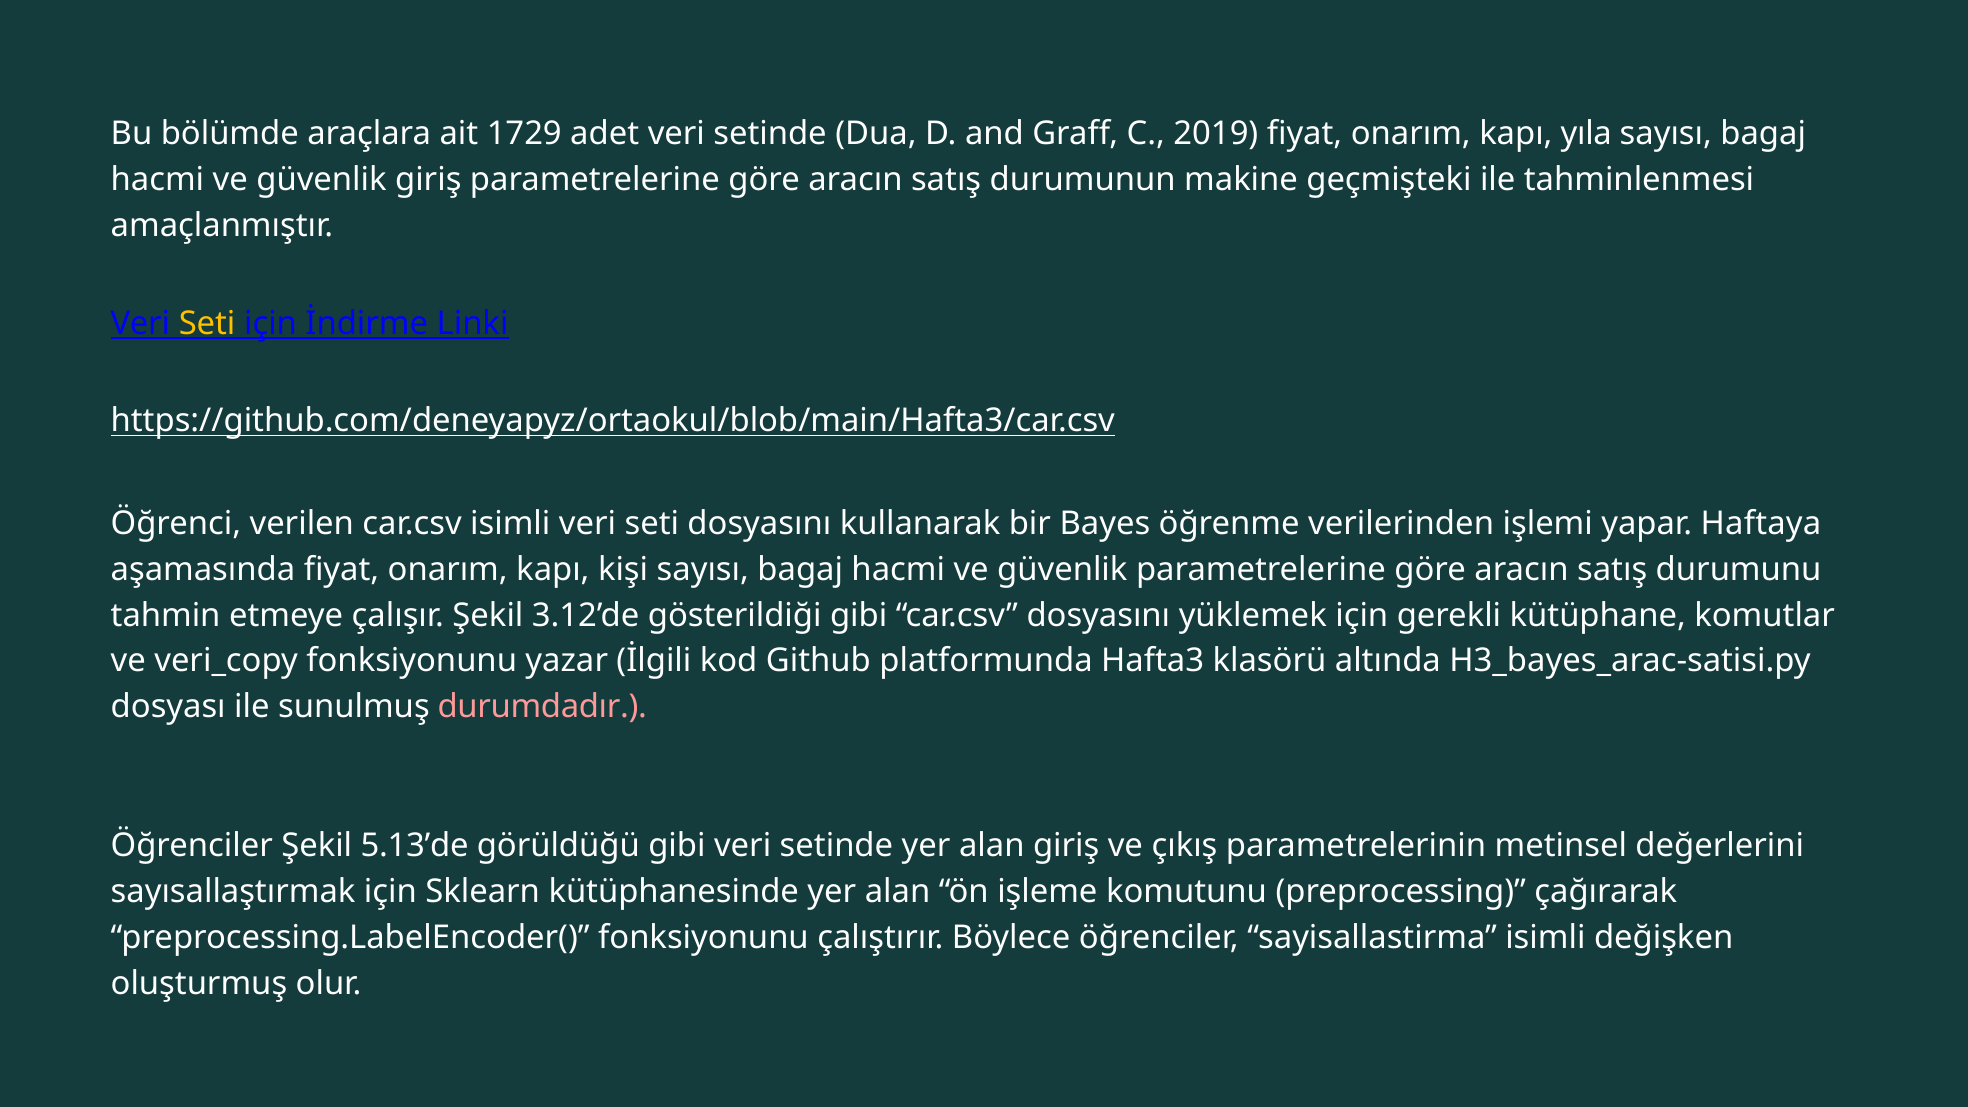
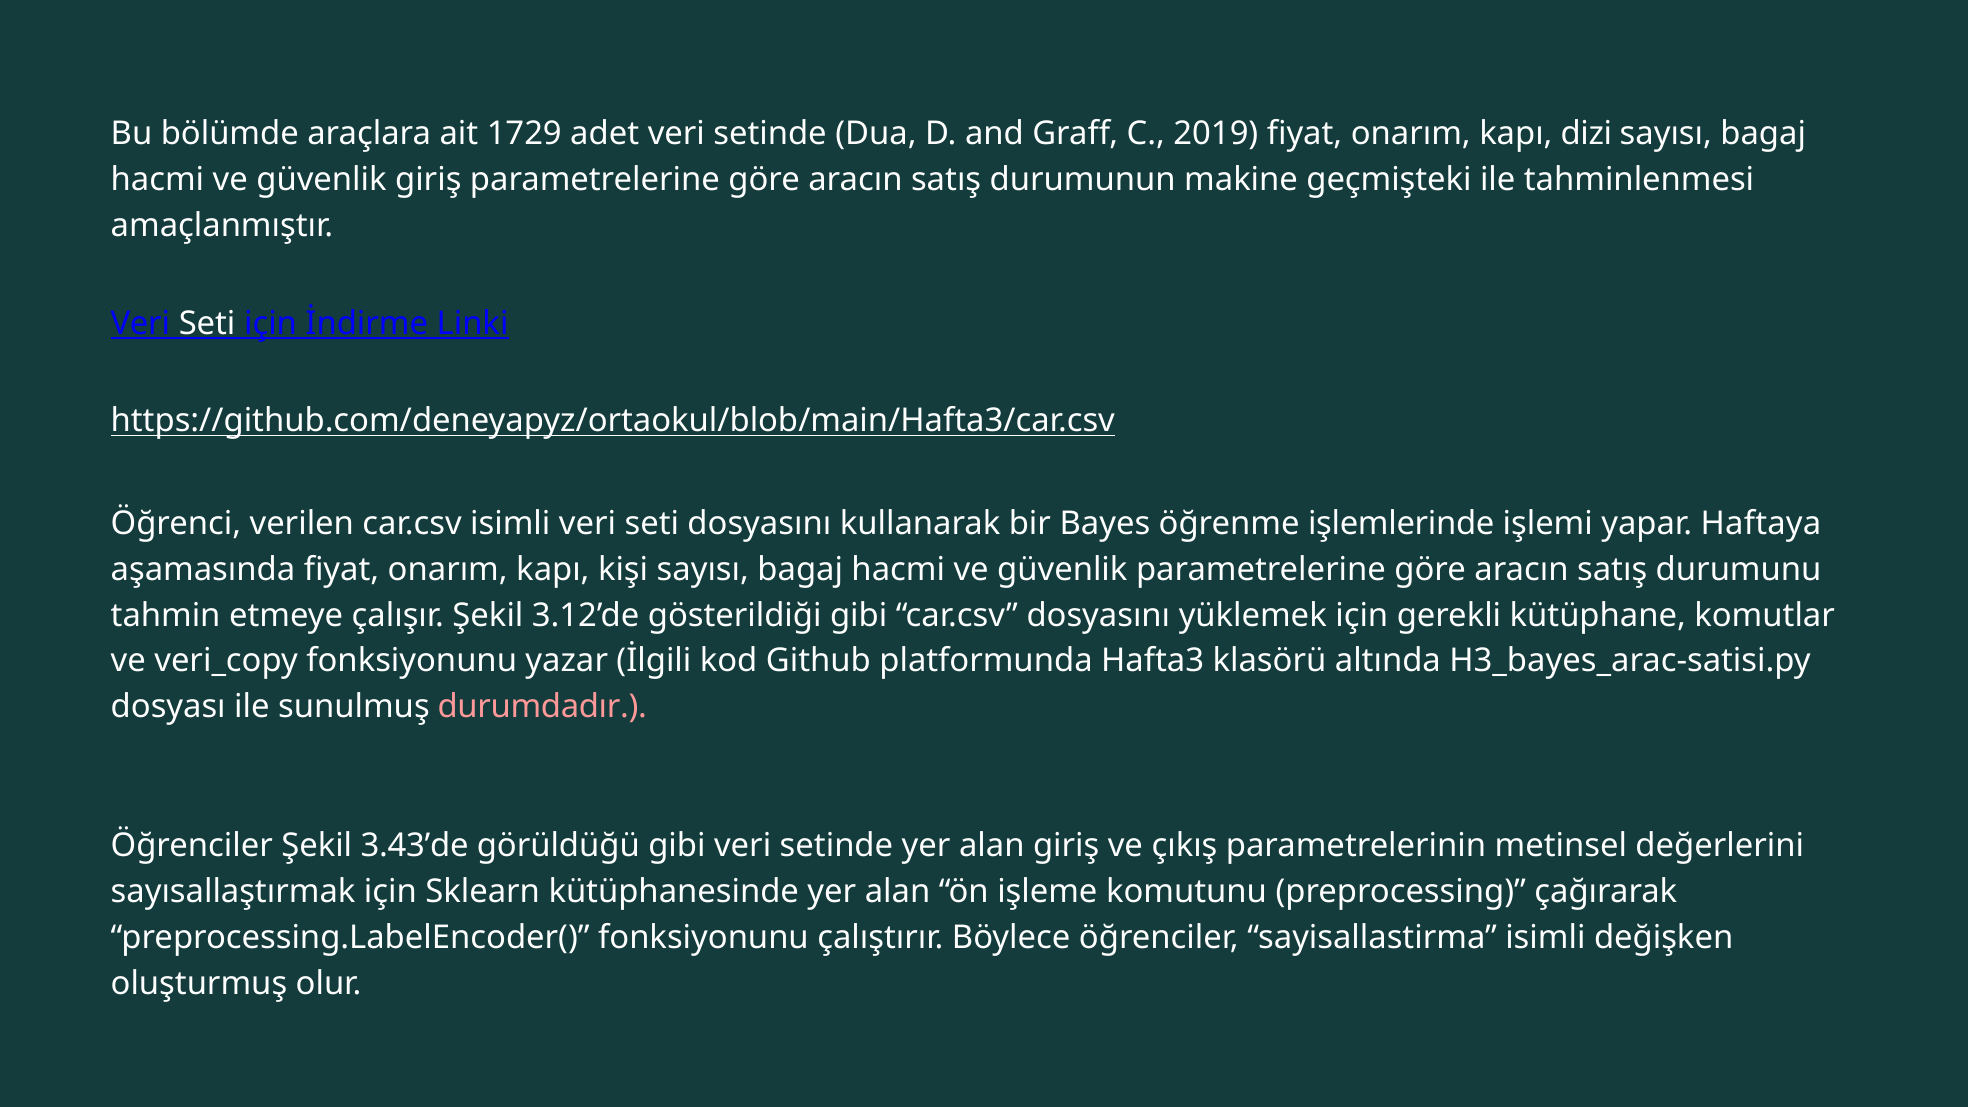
yıla: yıla -> dizi
Seti at (207, 323) colour: yellow -> white
verilerinden: verilerinden -> işlemlerinde
5.13’de: 5.13’de -> 3.43’de
